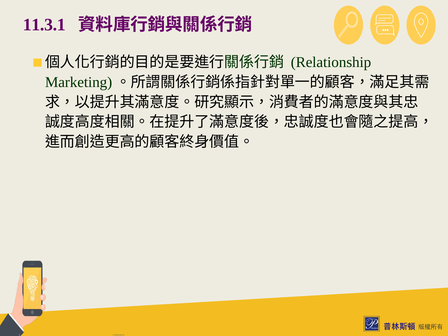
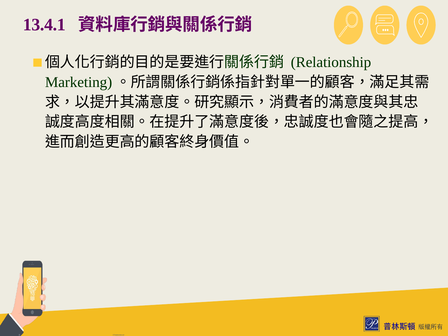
11.3.1: 11.3.1 -> 13.4.1
